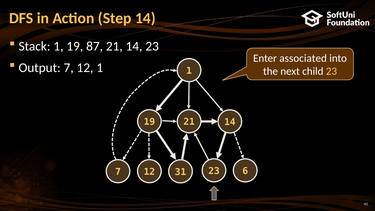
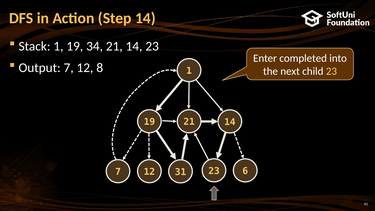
87: 87 -> 34
associated: associated -> completed
12 1: 1 -> 8
